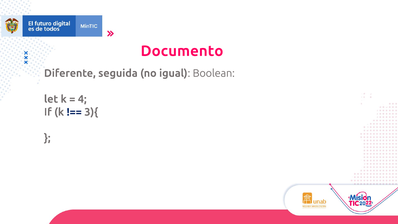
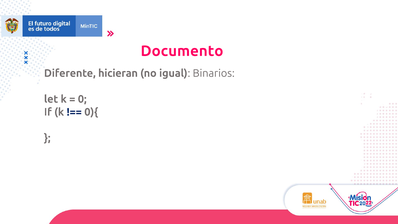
seguida: seguida -> hicieran
Boolean: Boolean -> Binarios
4: 4 -> 0
3){: 3){ -> 0){
